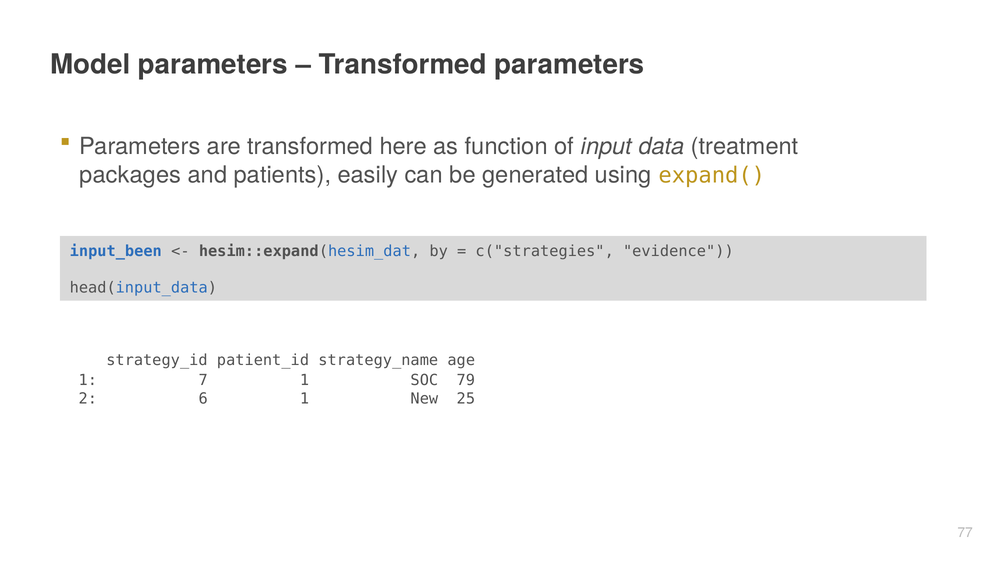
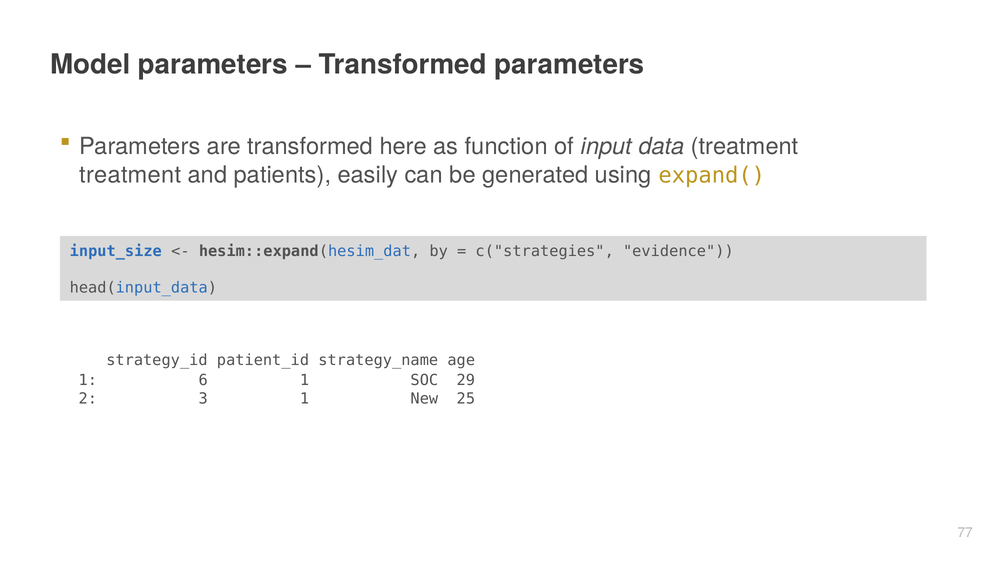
packages at (130, 175): packages -> treatment
input_been: input_been -> input_size
7: 7 -> 6
79: 79 -> 29
6: 6 -> 3
